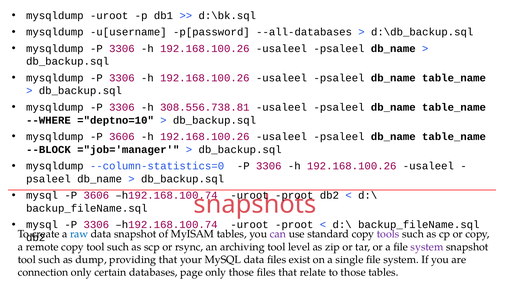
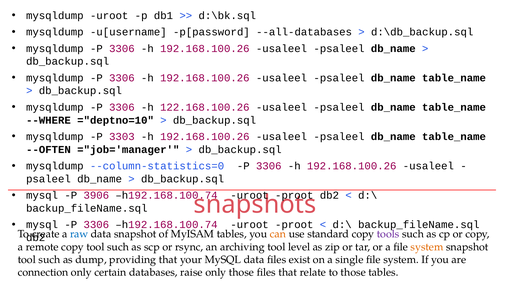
308.556.738.81: 308.556.738.81 -> 122.168.100.26
mysqldump P 3606: 3606 -> 3303
--BLOCK: --BLOCK -> --OFTEN
mysql P 3606: 3606 -> 3906
can colour: purple -> orange
system at (427, 247) colour: purple -> orange
page: page -> raise
